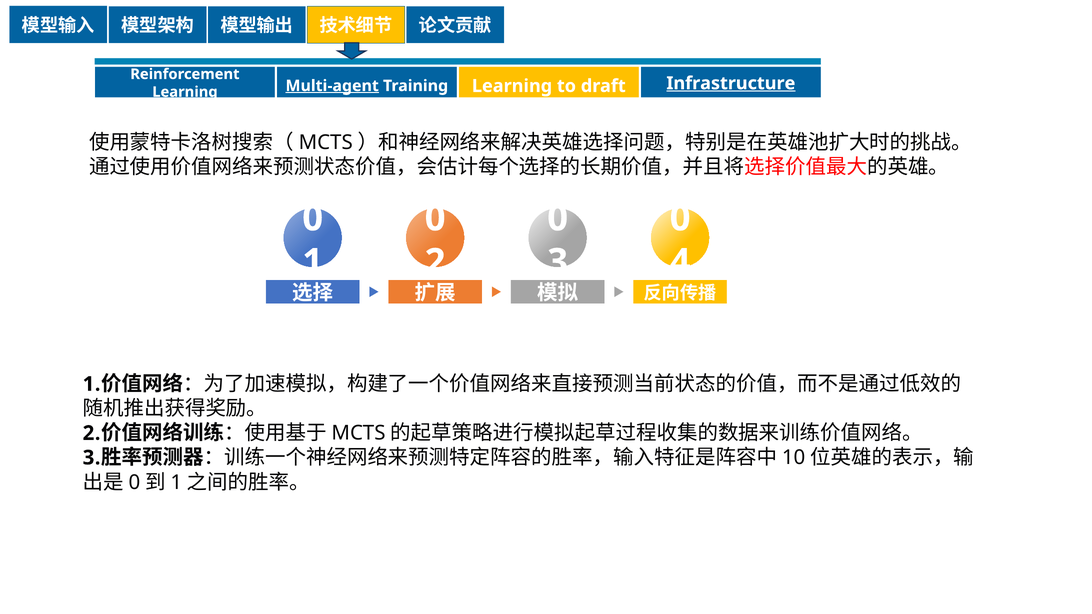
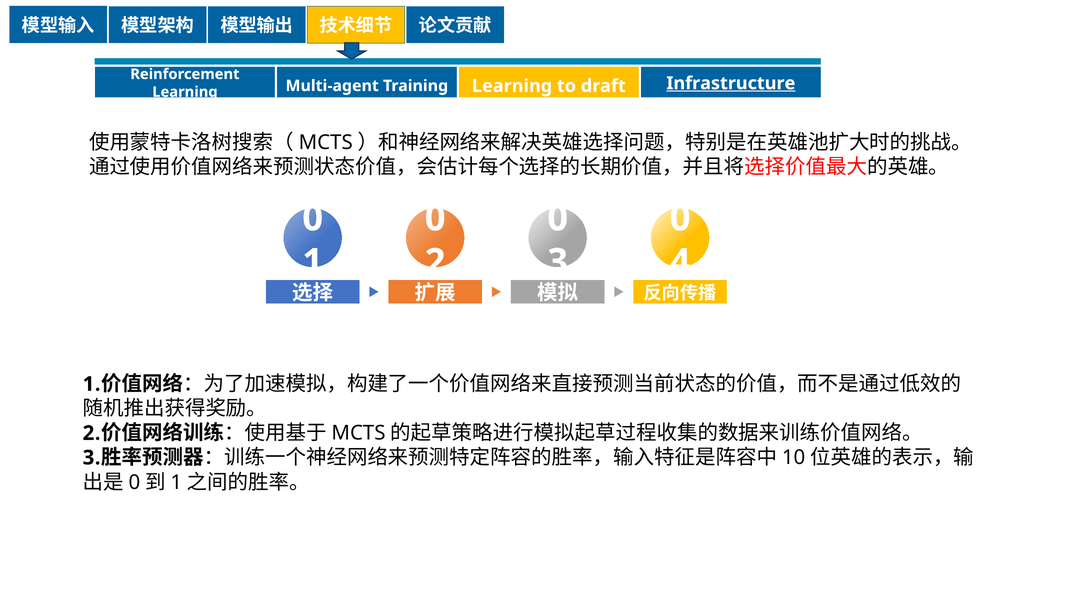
Multi-agent underline: present -> none
